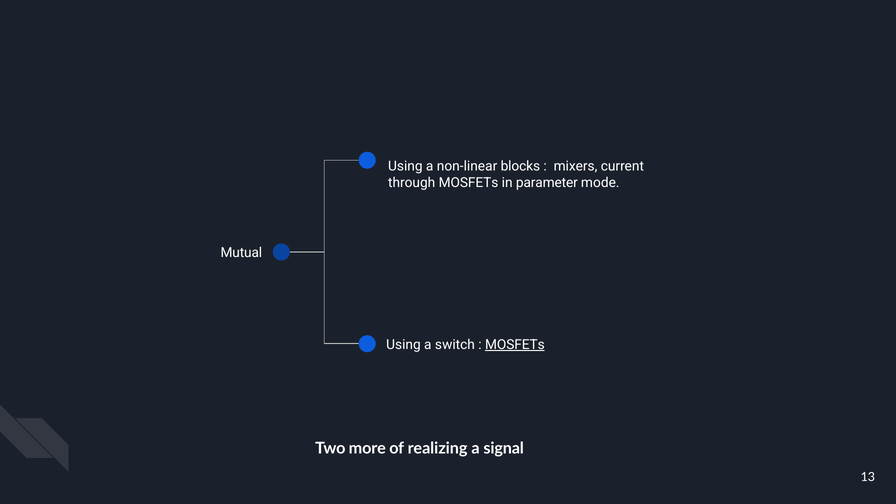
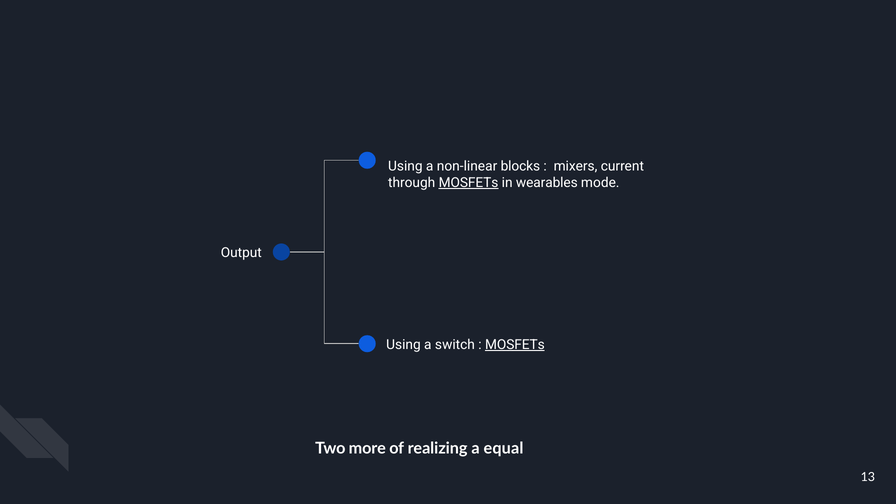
MOSFETs at (469, 183) underline: none -> present
parameter: parameter -> wearables
Mutual: Mutual -> Output
signal: signal -> equal
